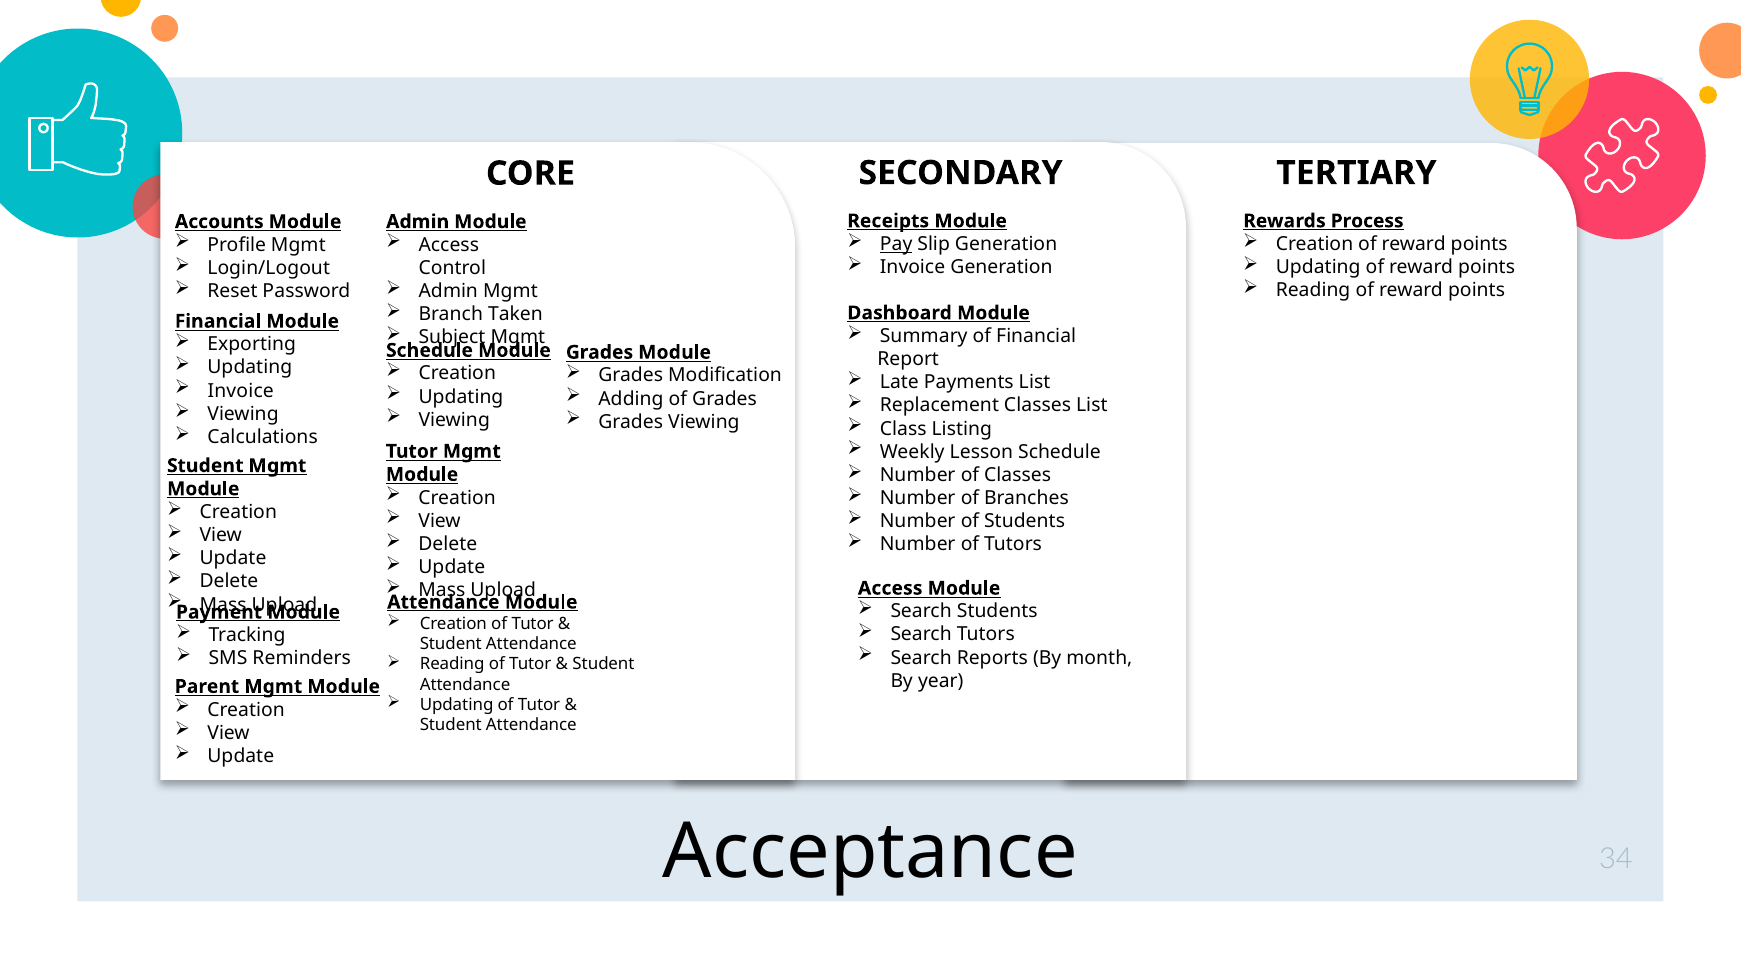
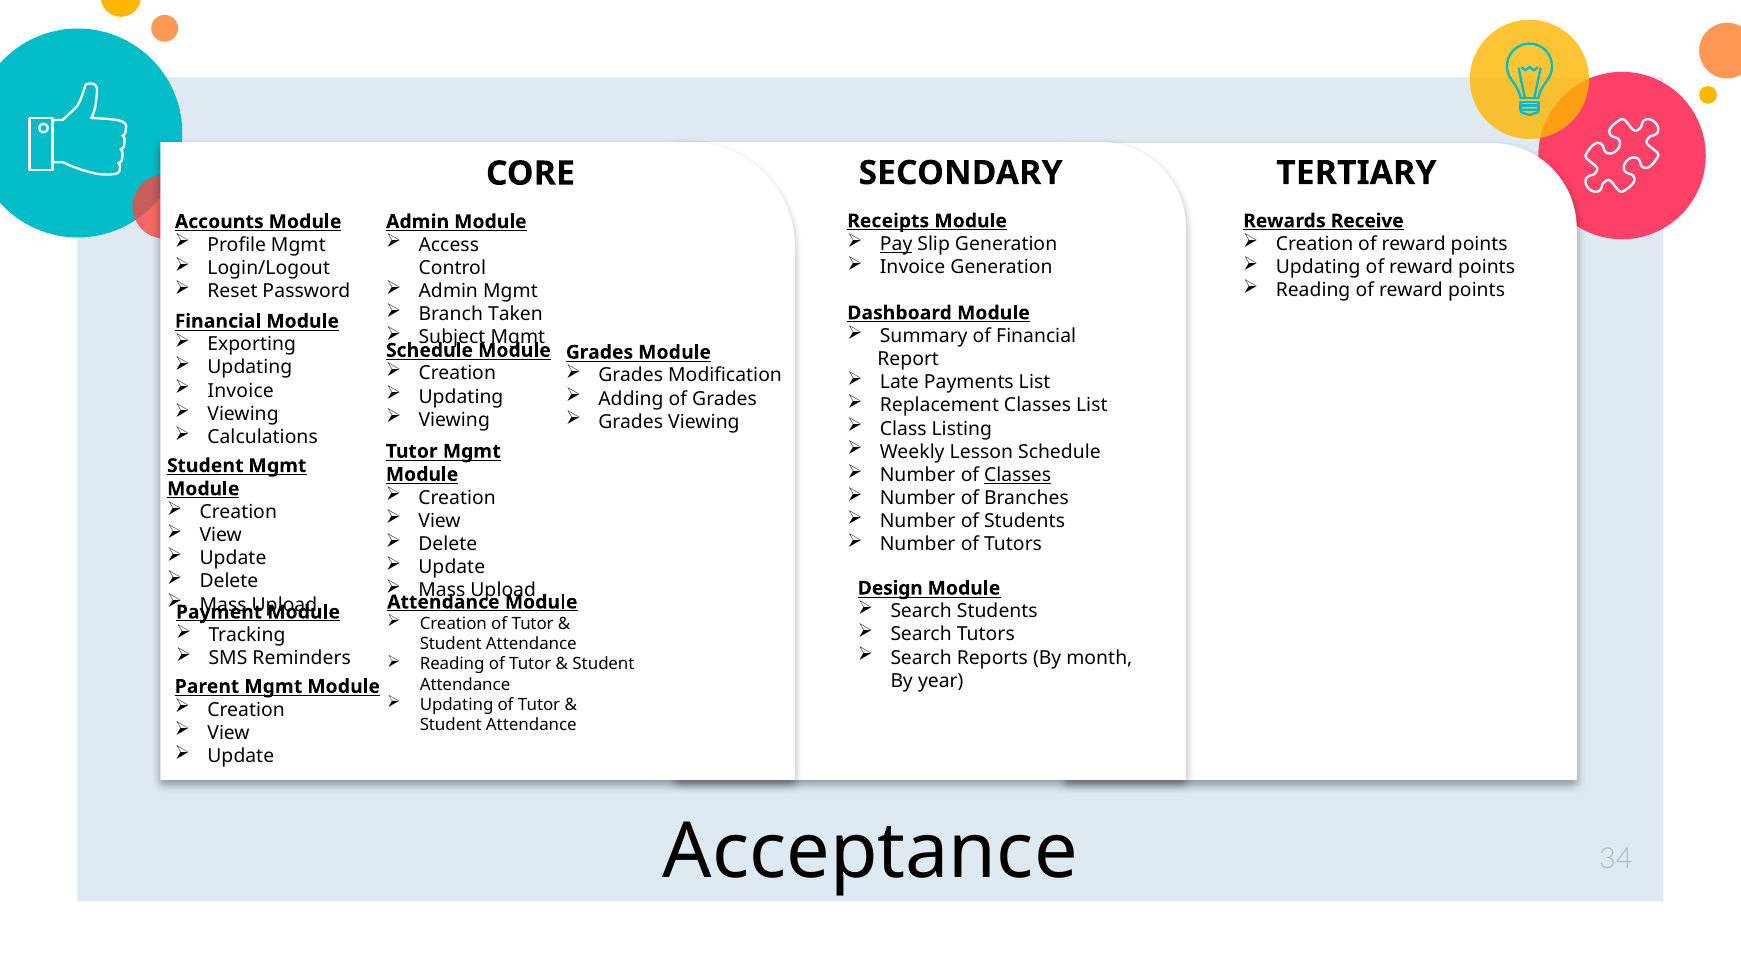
Process: Process -> Receive
Classes at (1018, 475) underline: none -> present
Access at (890, 588): Access -> Design
